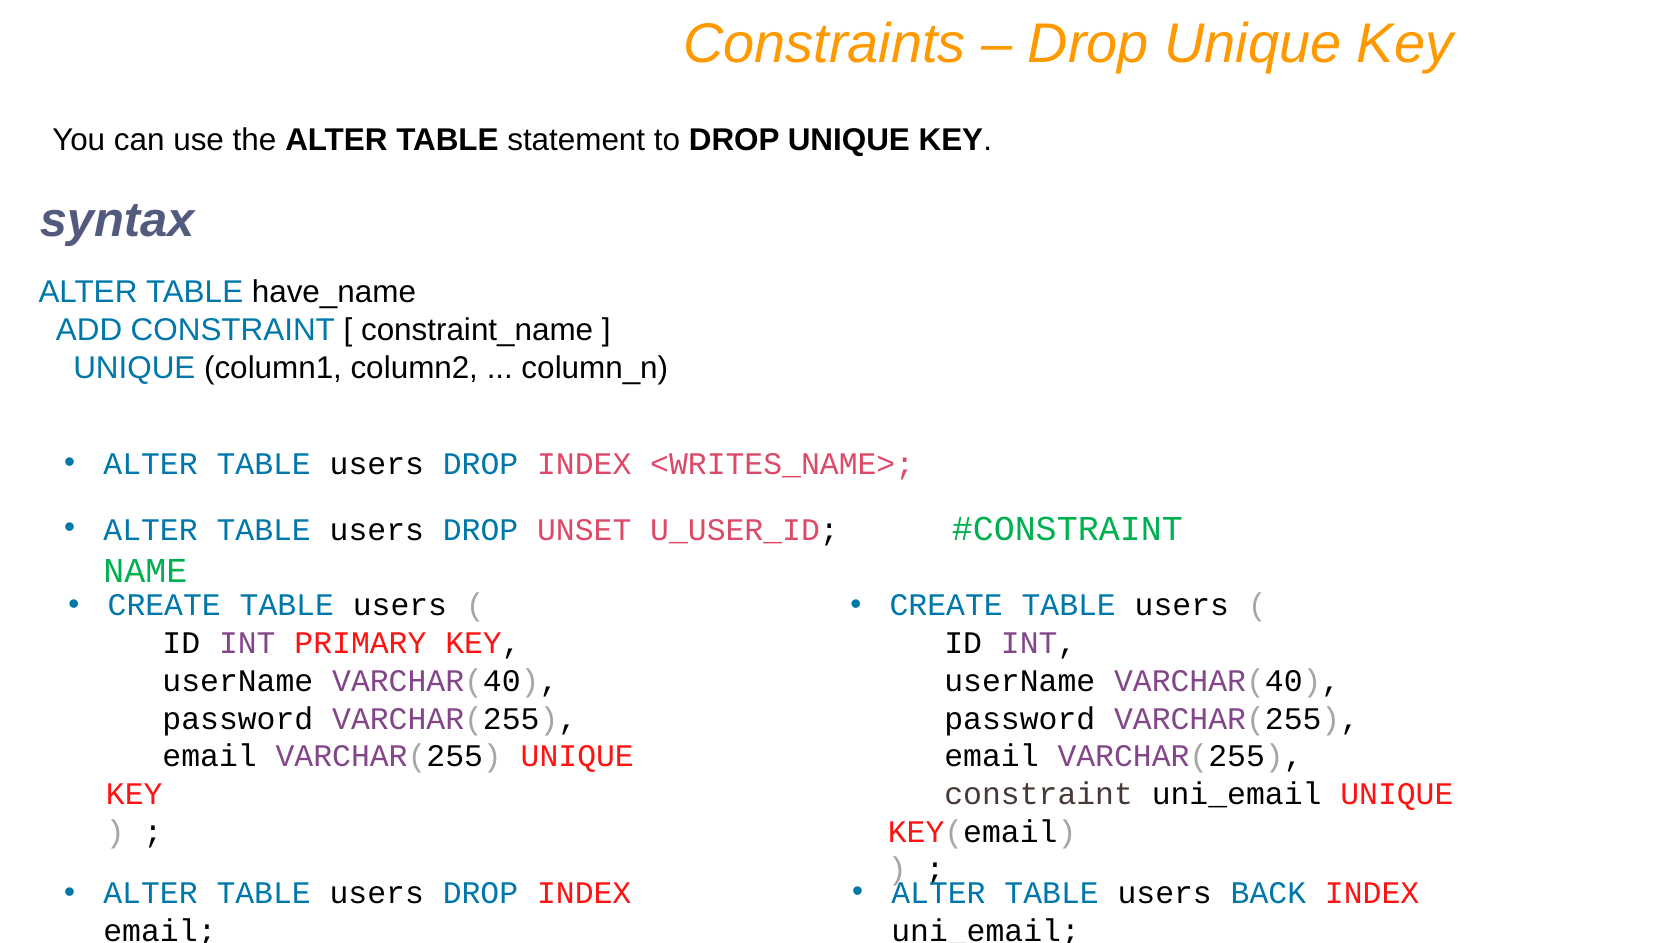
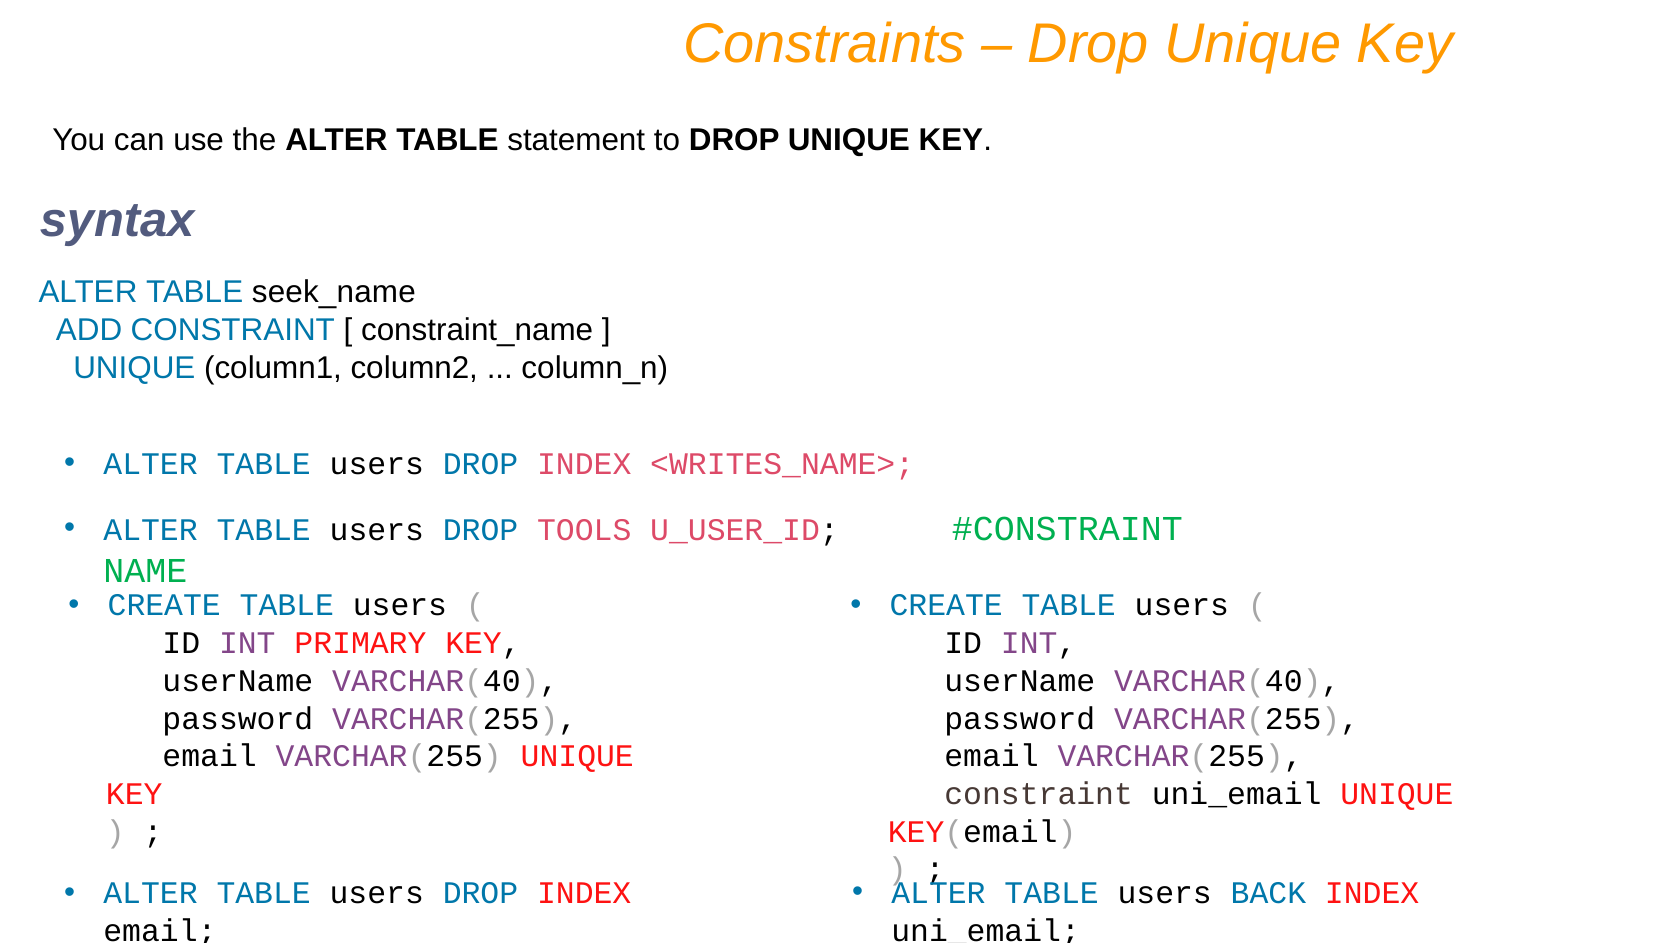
have_name: have_name -> seek_name
UNSET: UNSET -> TOOLS
